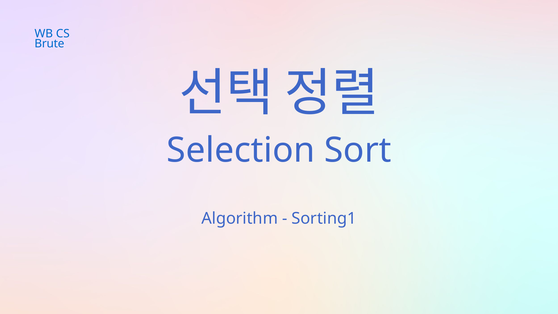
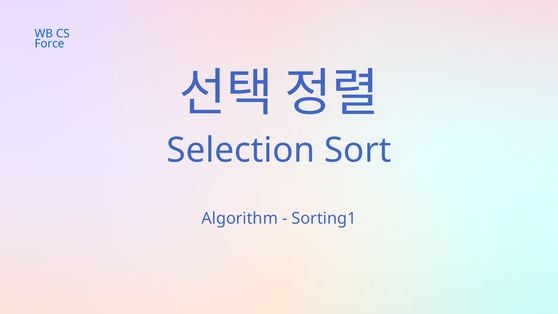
Brute: Brute -> Force
